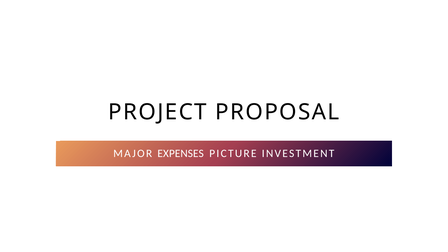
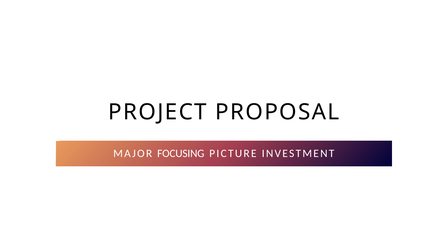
EXPENSES: EXPENSES -> FOCUSING
